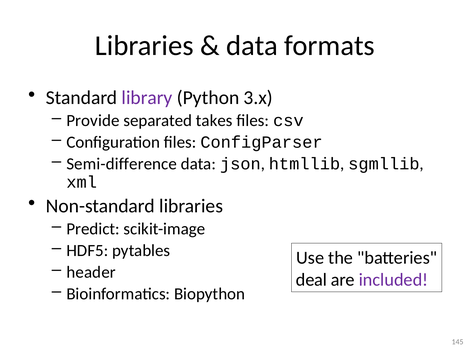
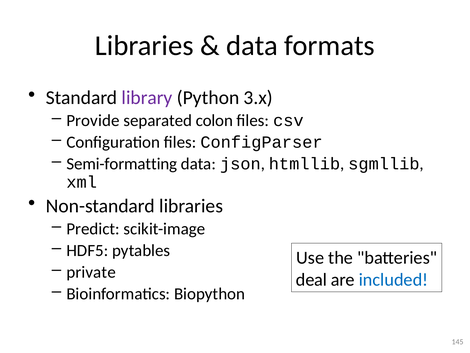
takes: takes -> colon
Semi-difference: Semi-difference -> Semi-formatting
header: header -> private
included colour: purple -> blue
